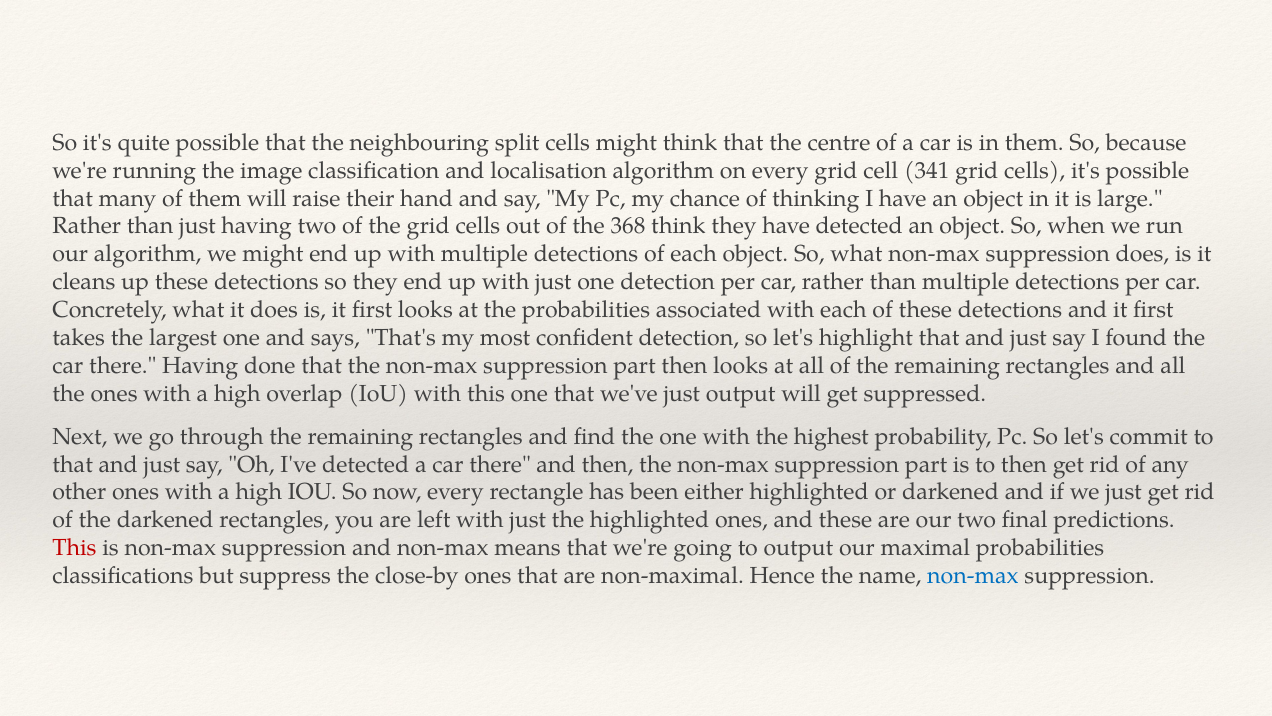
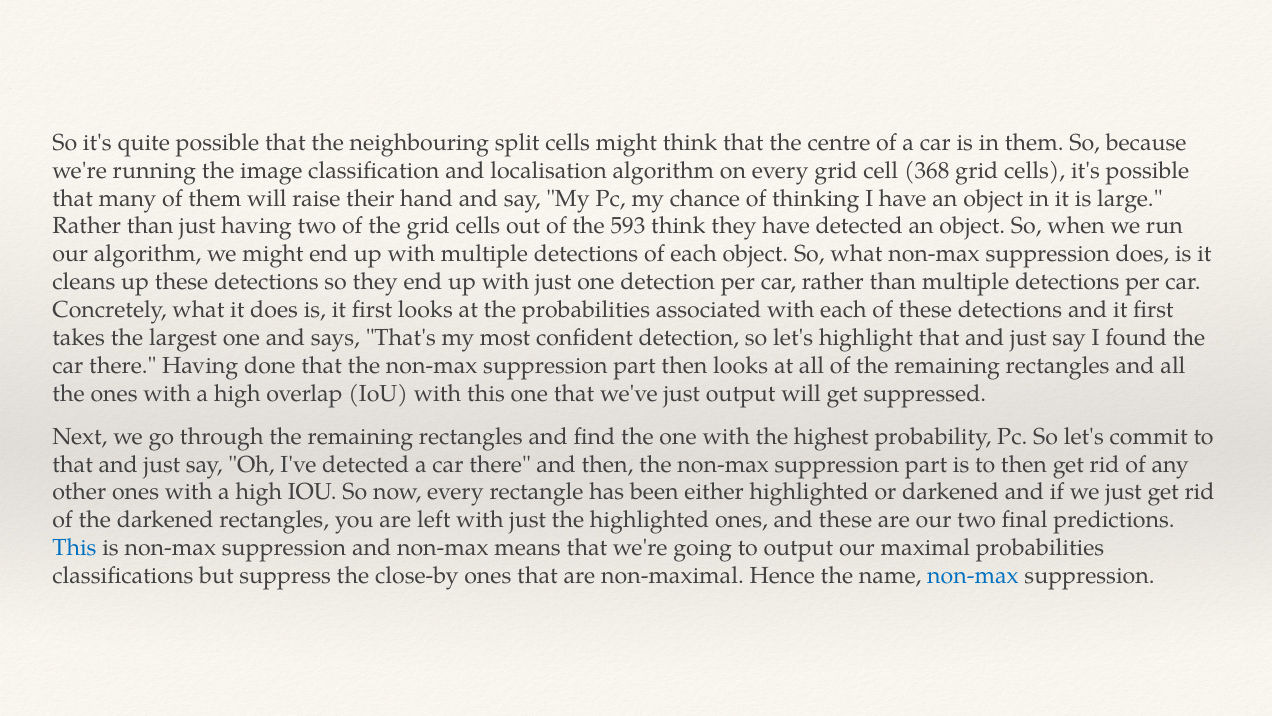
341: 341 -> 368
368: 368 -> 593
This at (74, 548) colour: red -> blue
